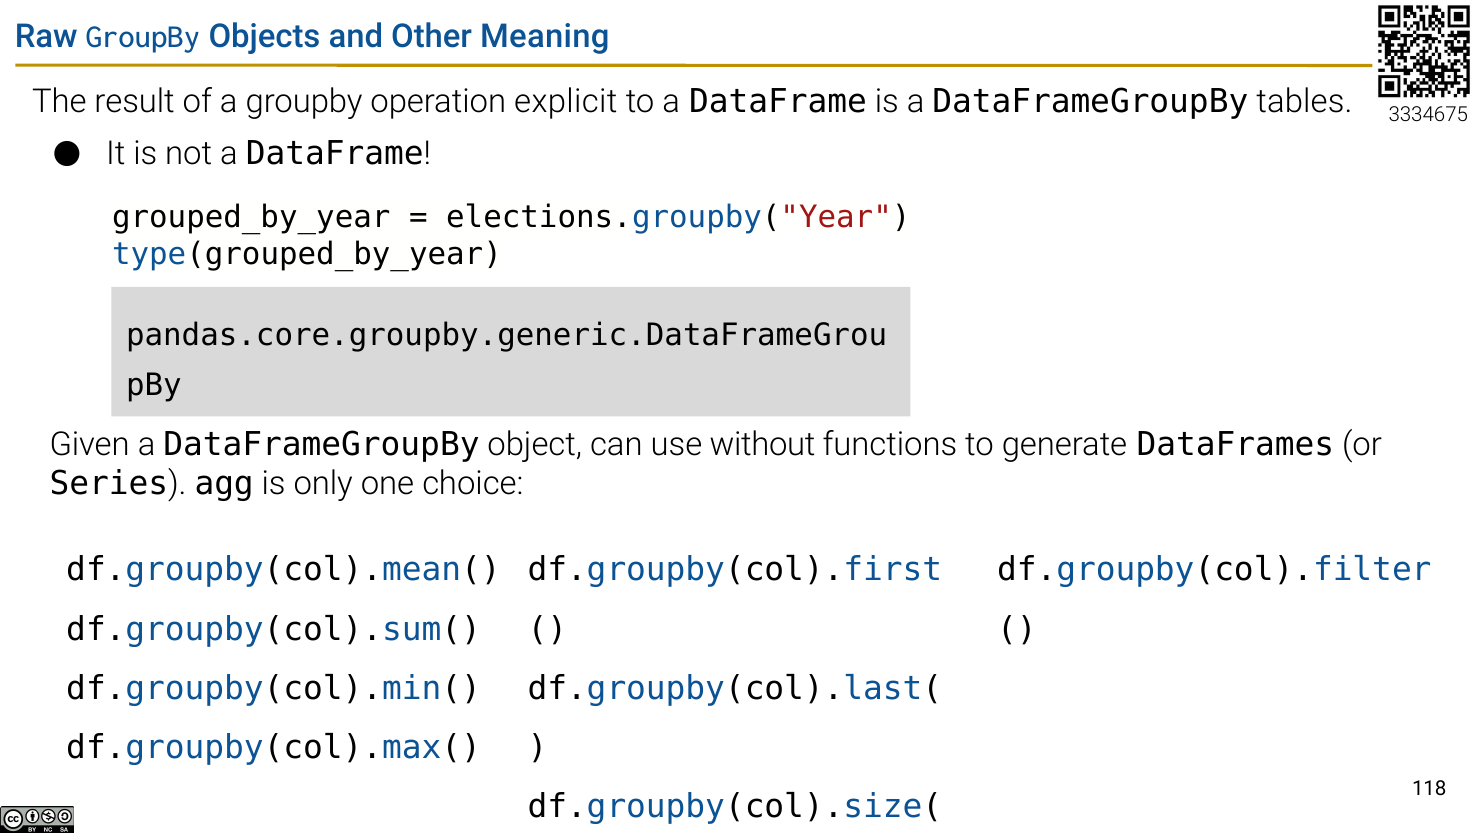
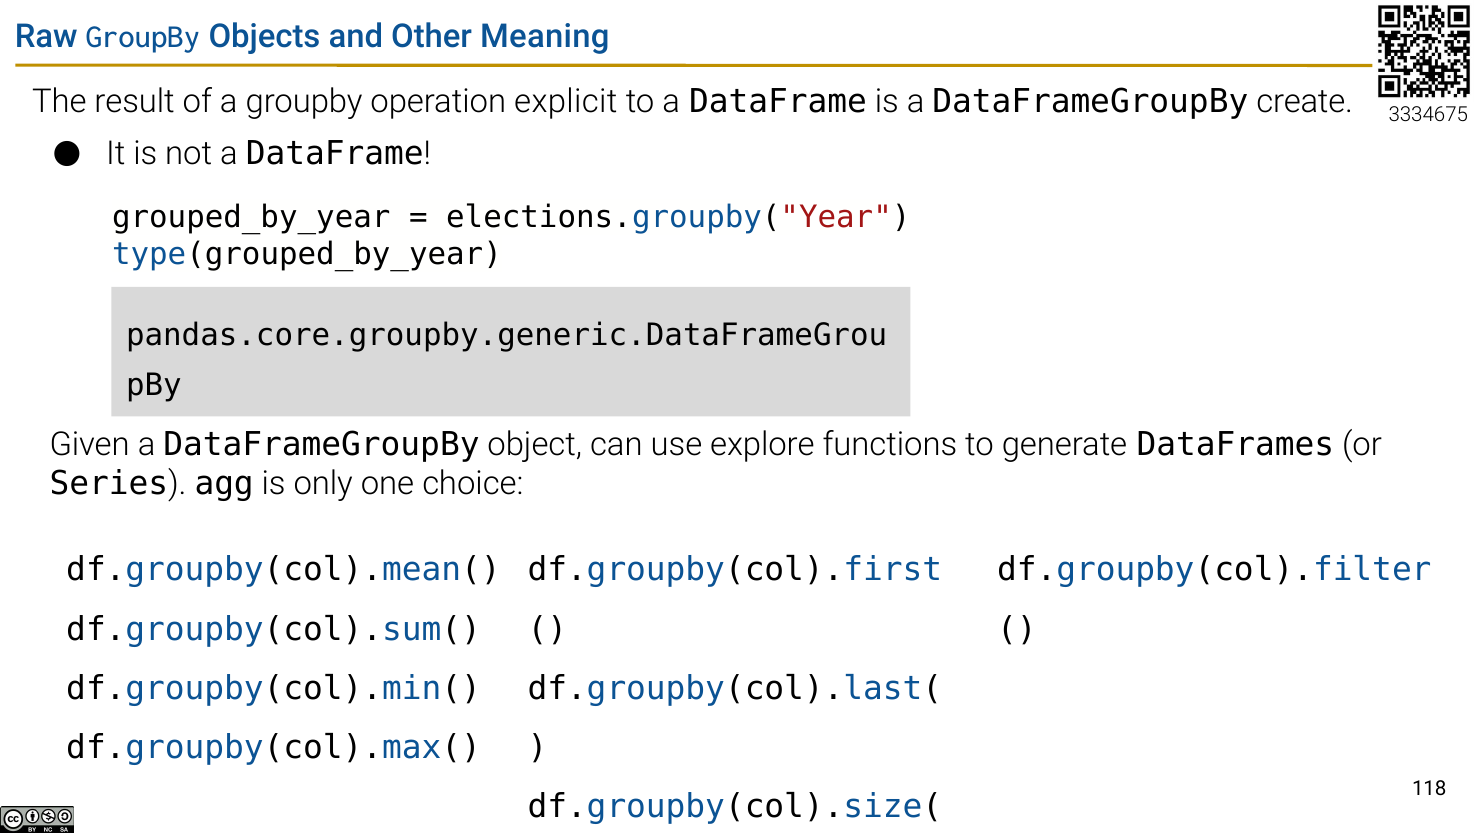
tables: tables -> create
without: without -> explore
